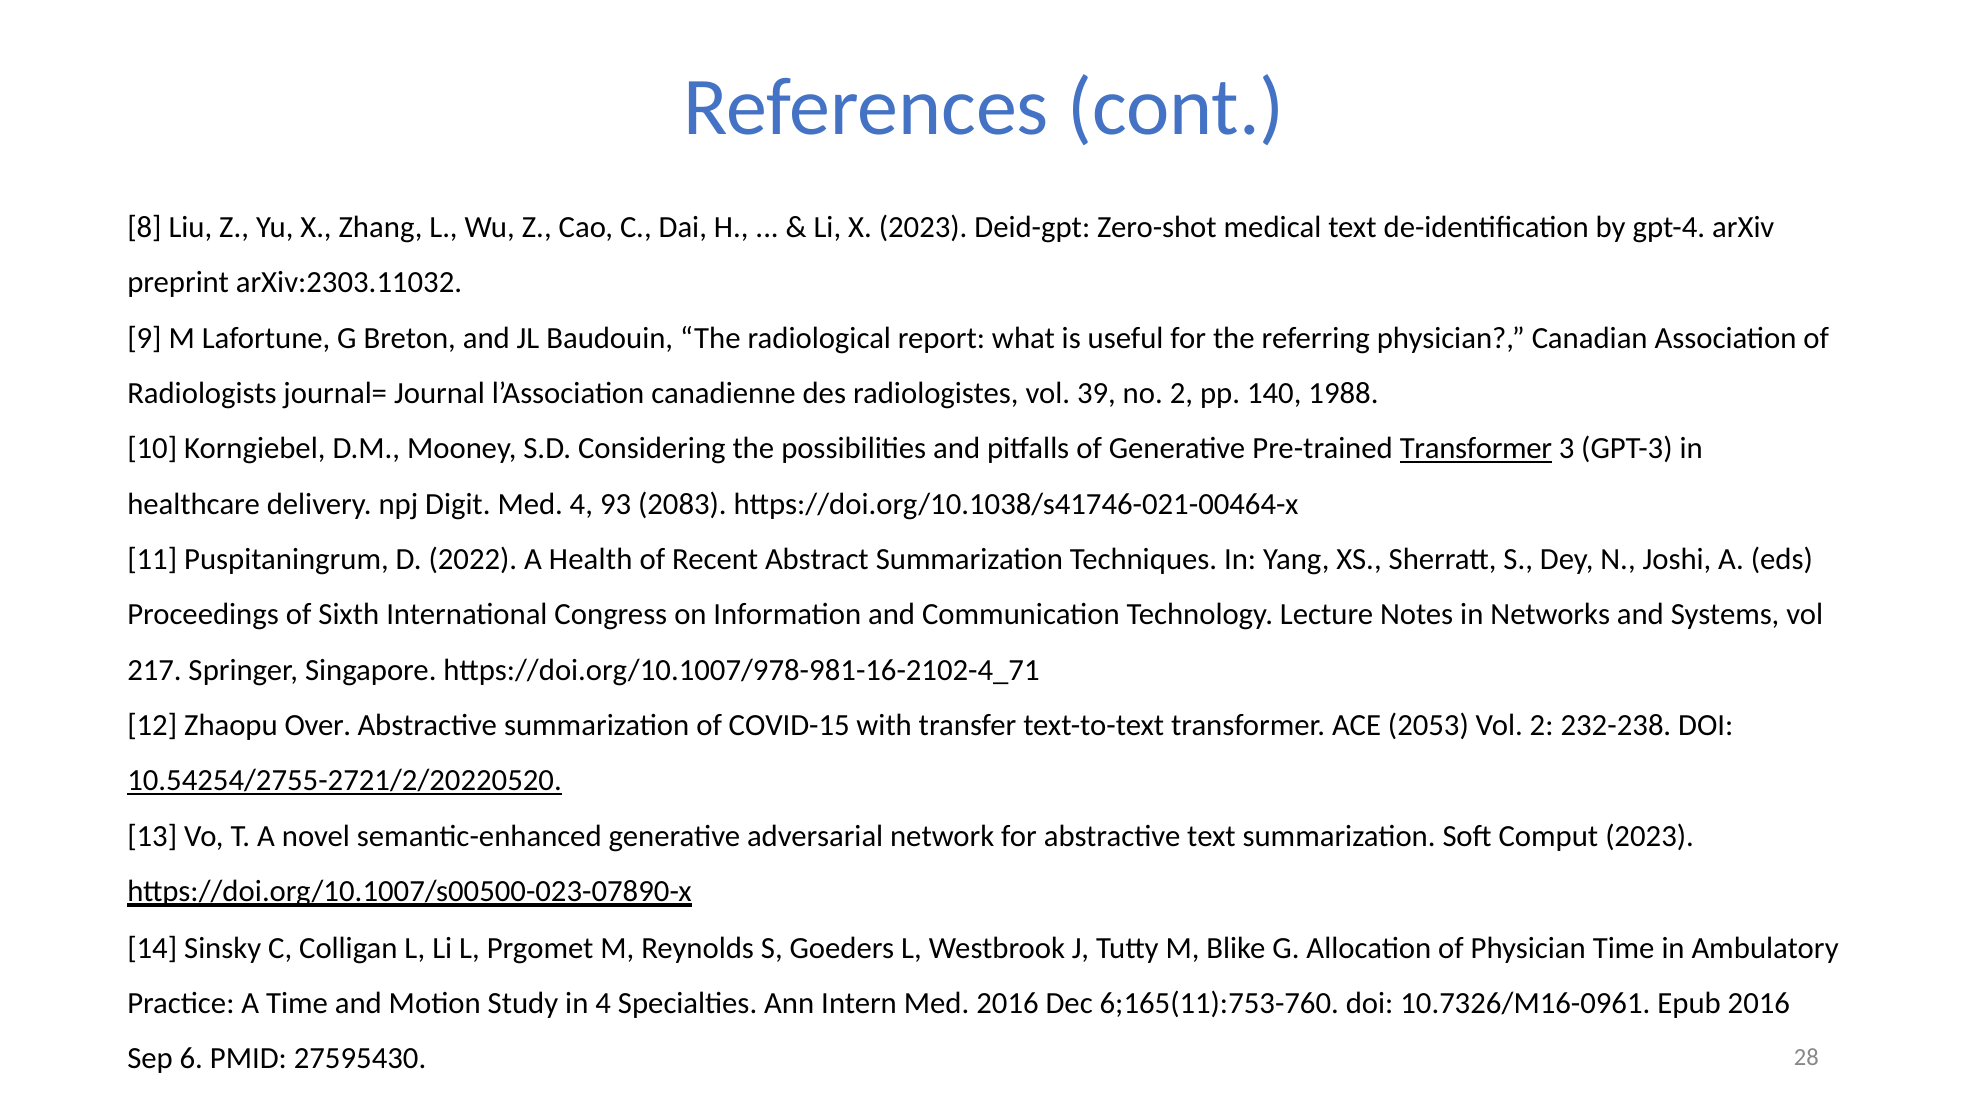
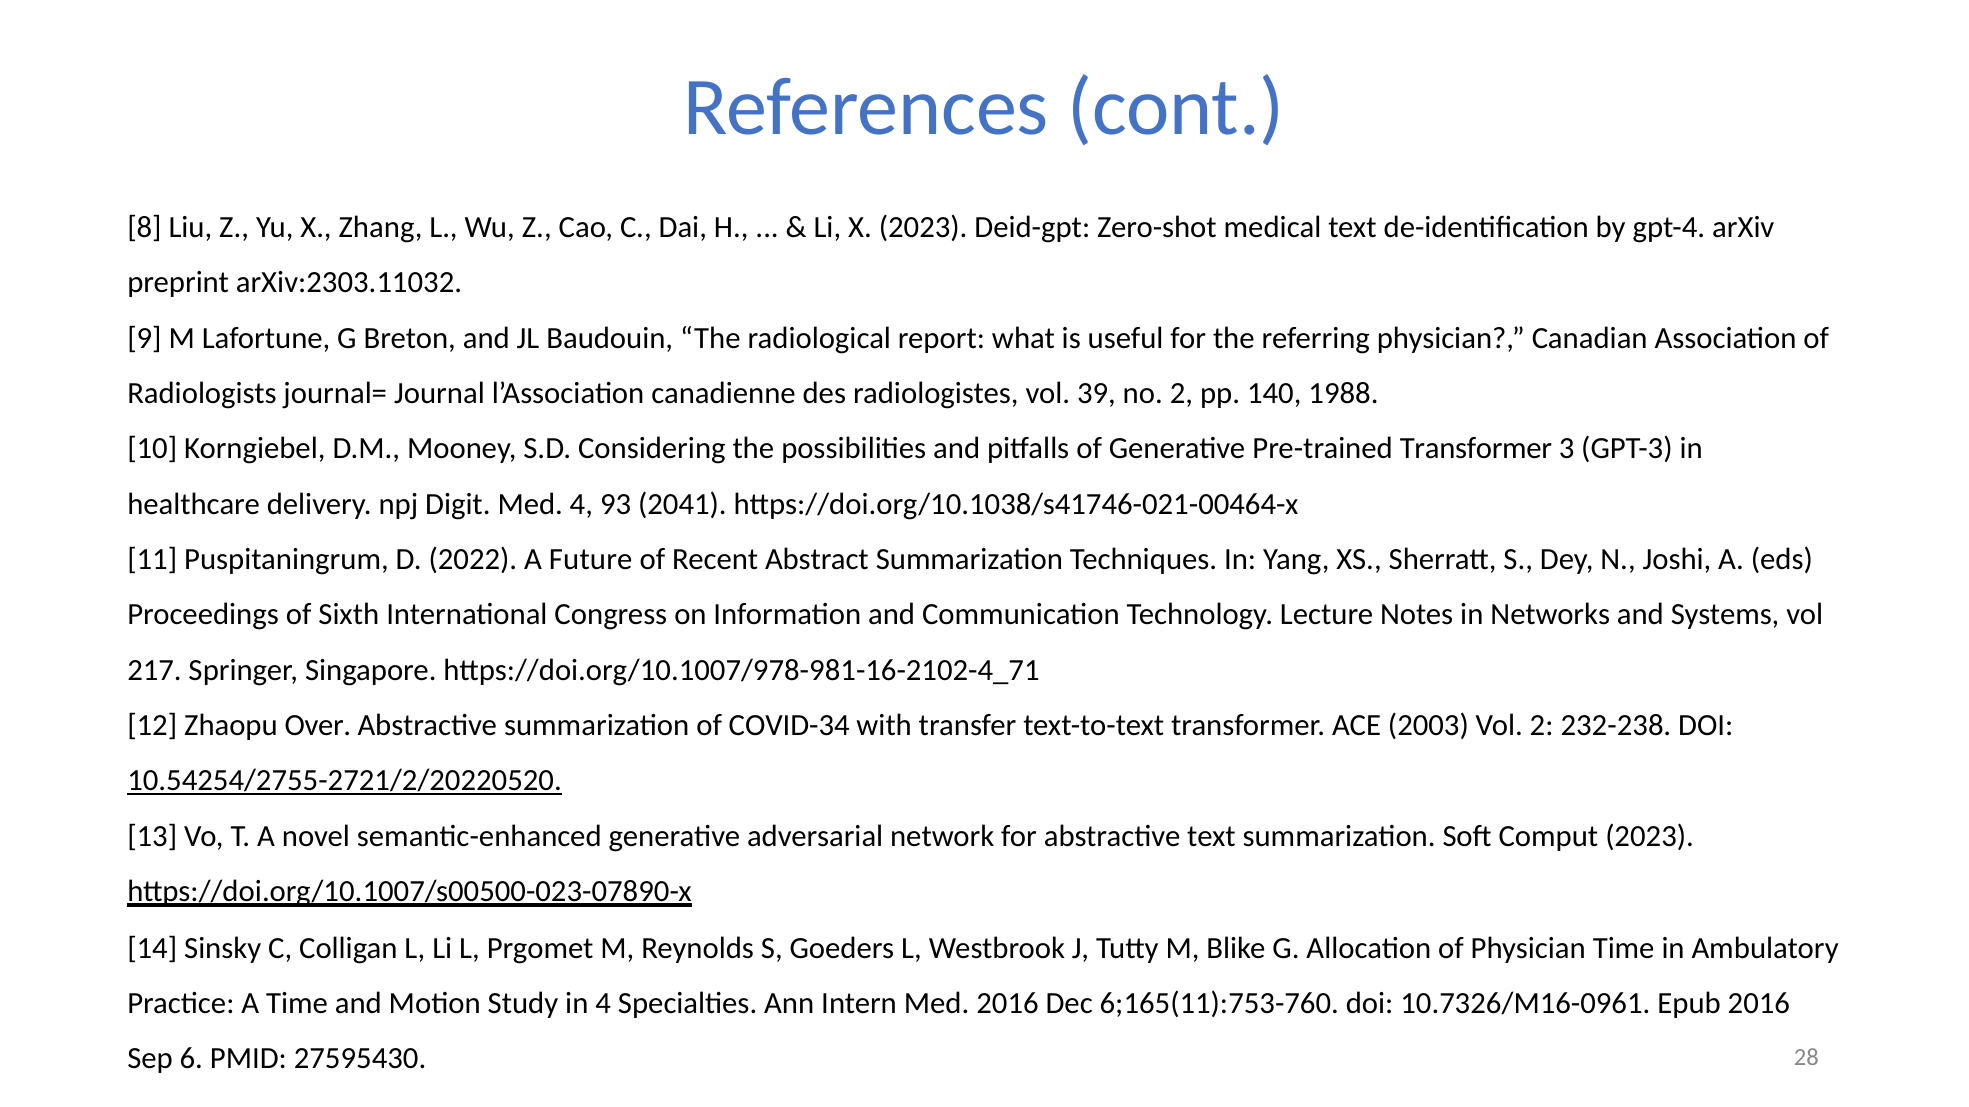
Transformer at (1476, 449) underline: present -> none
2083: 2083 -> 2041
Health: Health -> Future
COVID-15: COVID-15 -> COVID-34
2053: 2053 -> 2003
